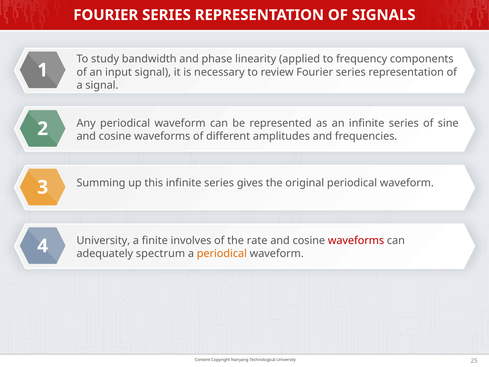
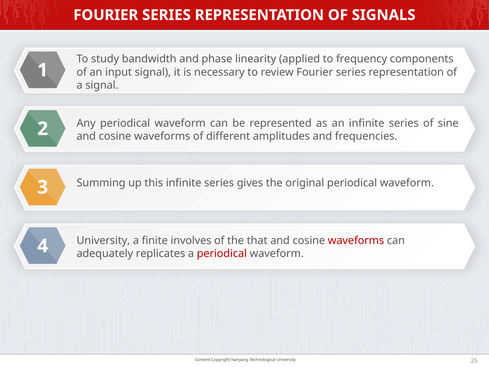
rate: rate -> that
spectrum: spectrum -> replicates
periodical at (222, 253) colour: orange -> red
